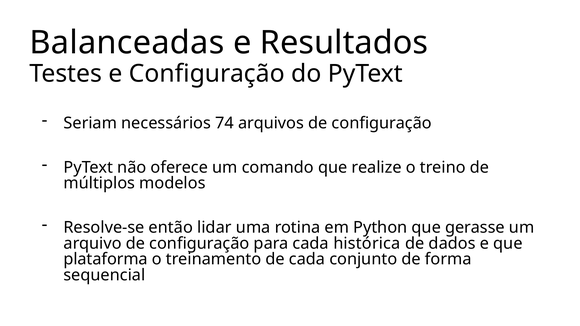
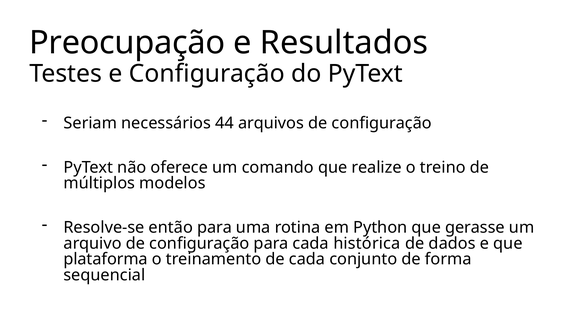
Balanceadas: Balanceadas -> Preocupação
74: 74 -> 44
então lidar: lidar -> para
